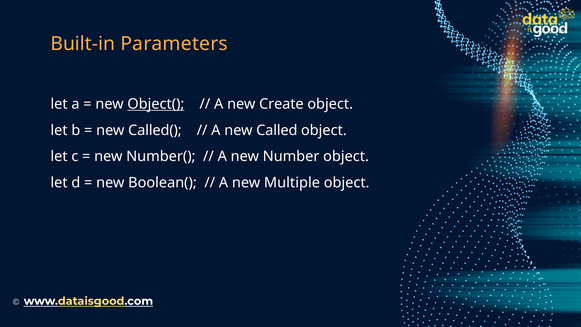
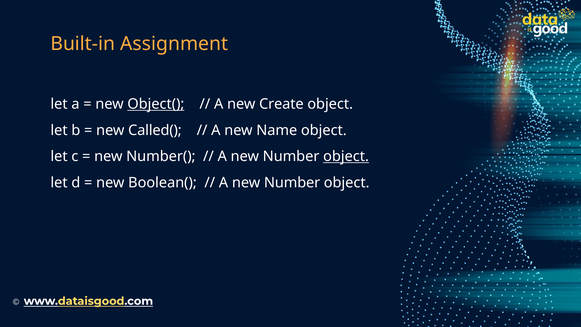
Parameters: Parameters -> Assignment
Called: Called -> Name
object at (346, 156) underline: none -> present
Multiple at (292, 182): Multiple -> Number
